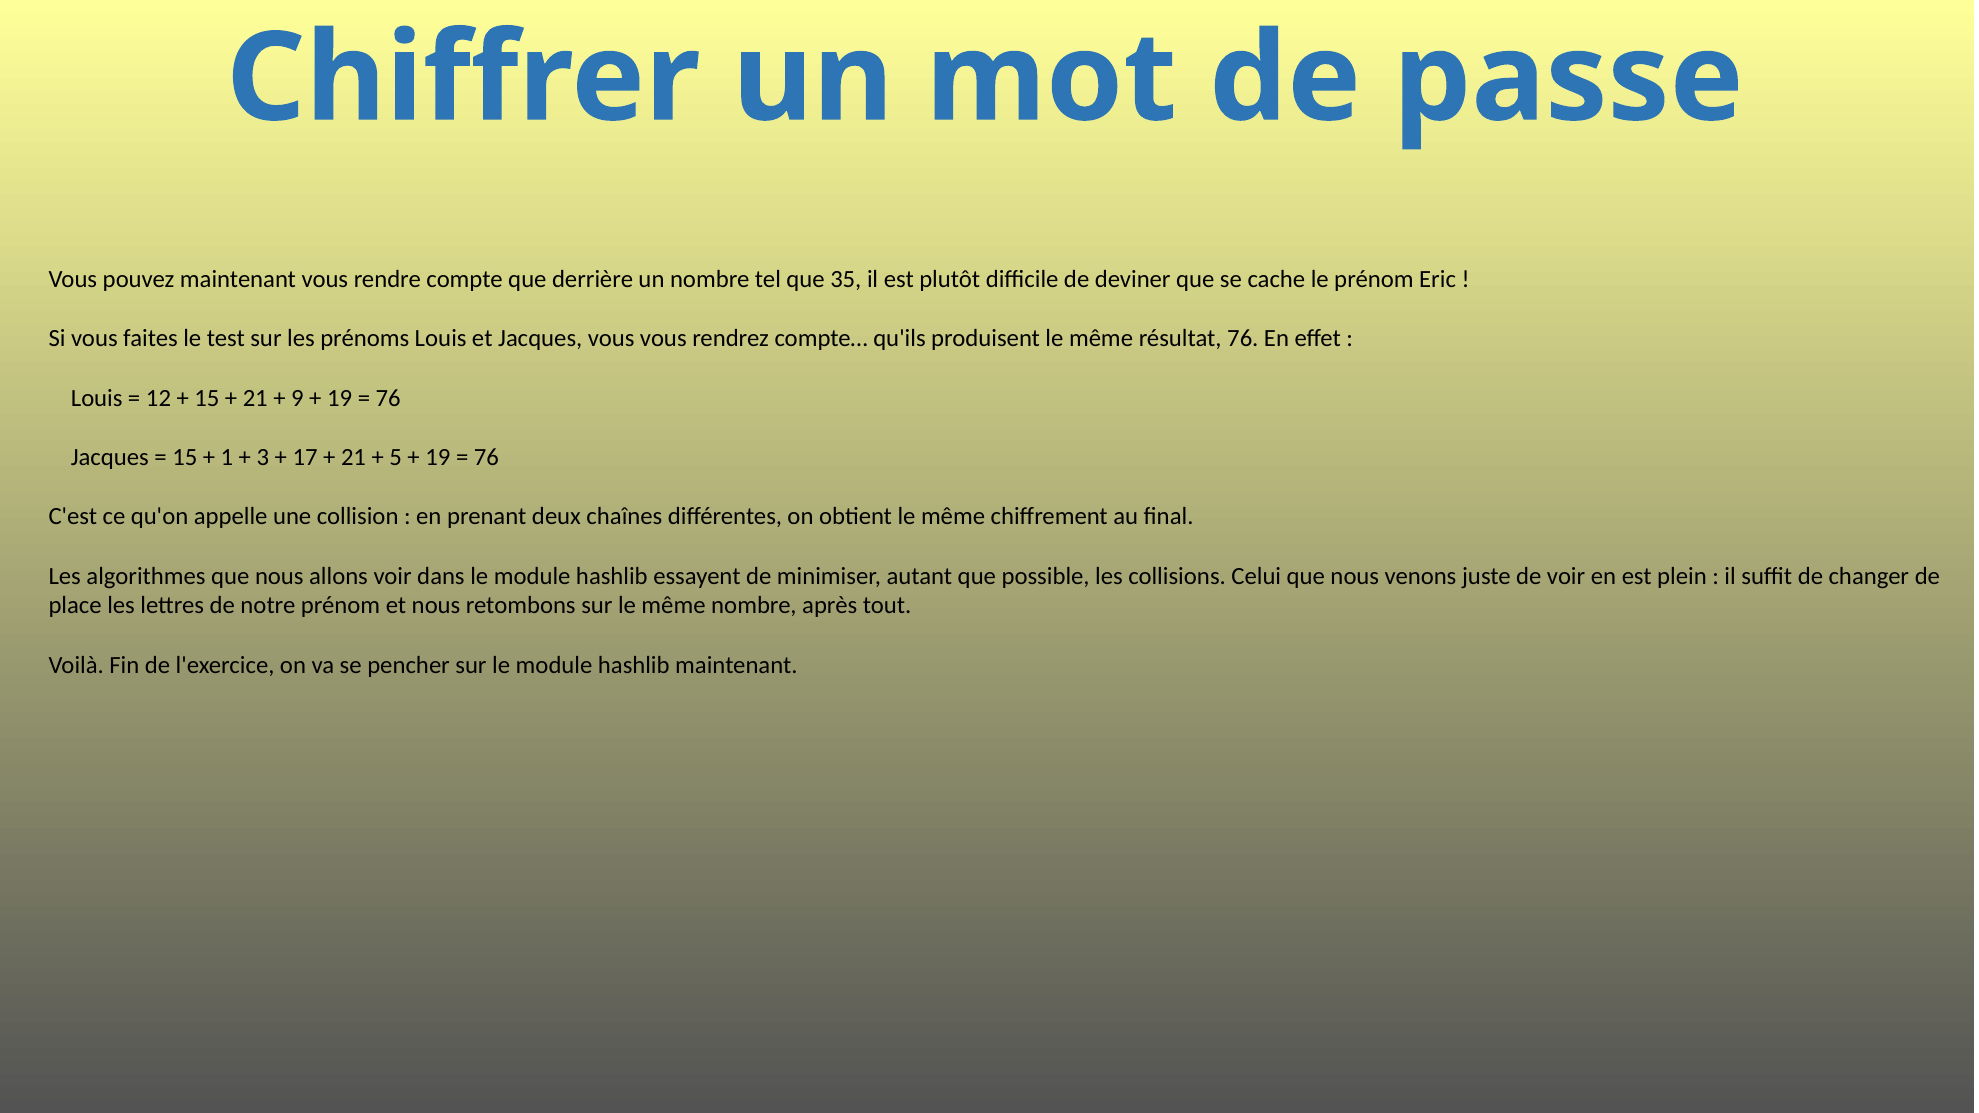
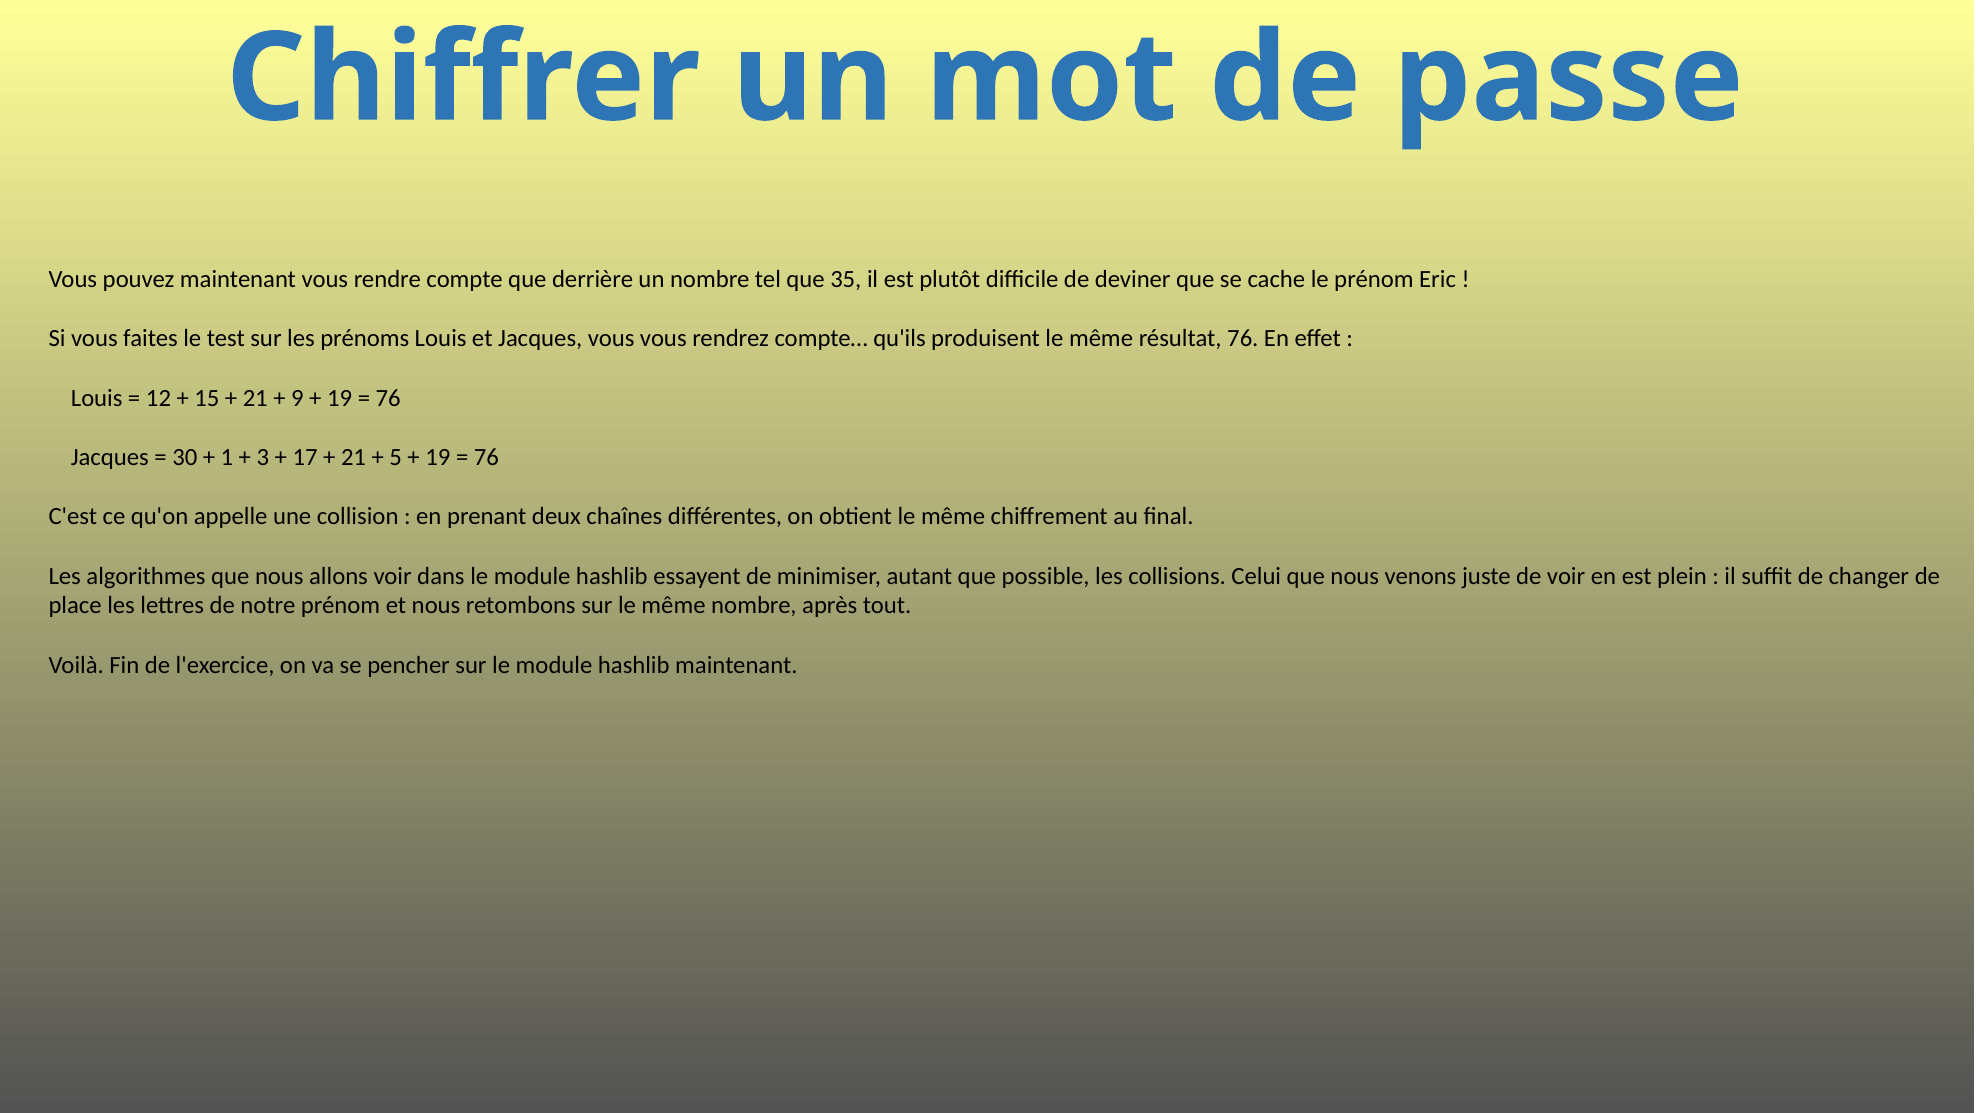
15 at (185, 458): 15 -> 30
